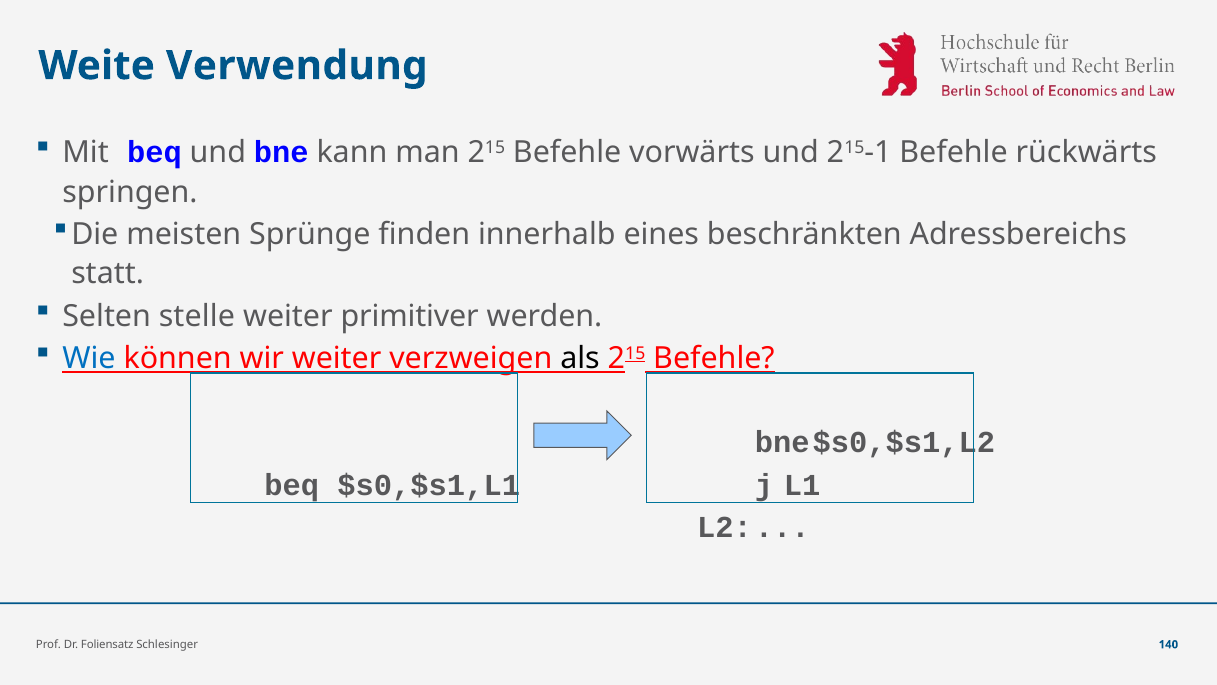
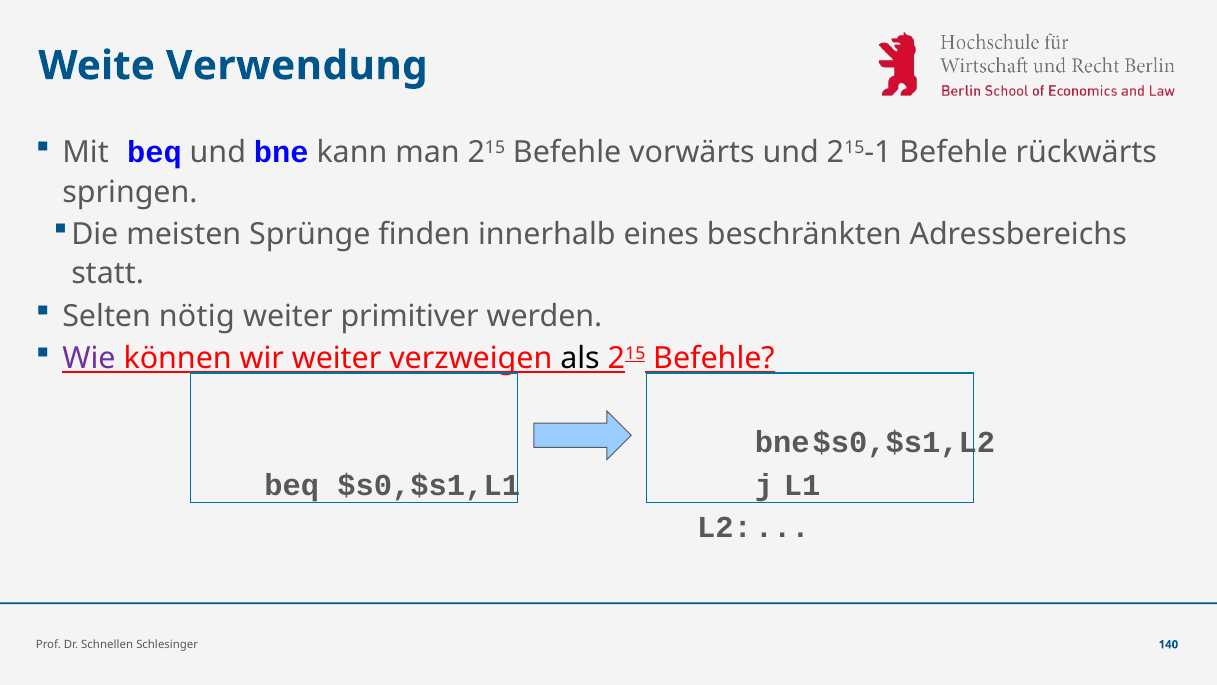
stelle: stelle -> nötig
Wie colour: blue -> purple
Foliensatz: Foliensatz -> Schnellen
